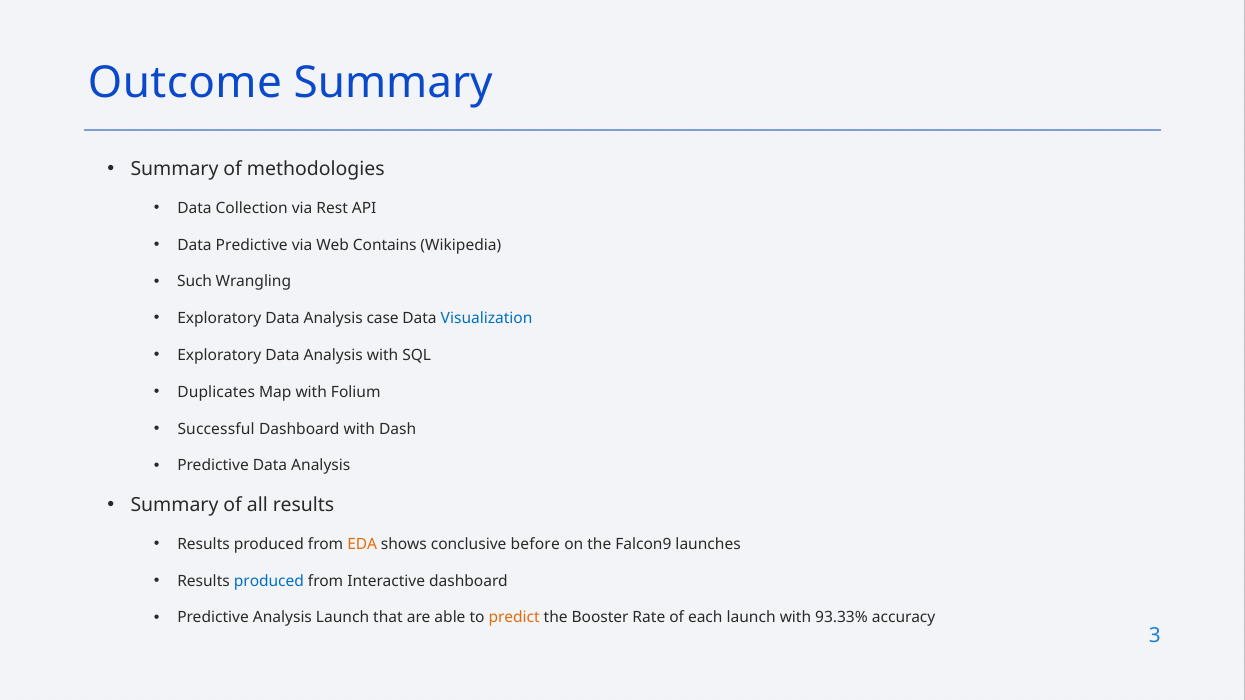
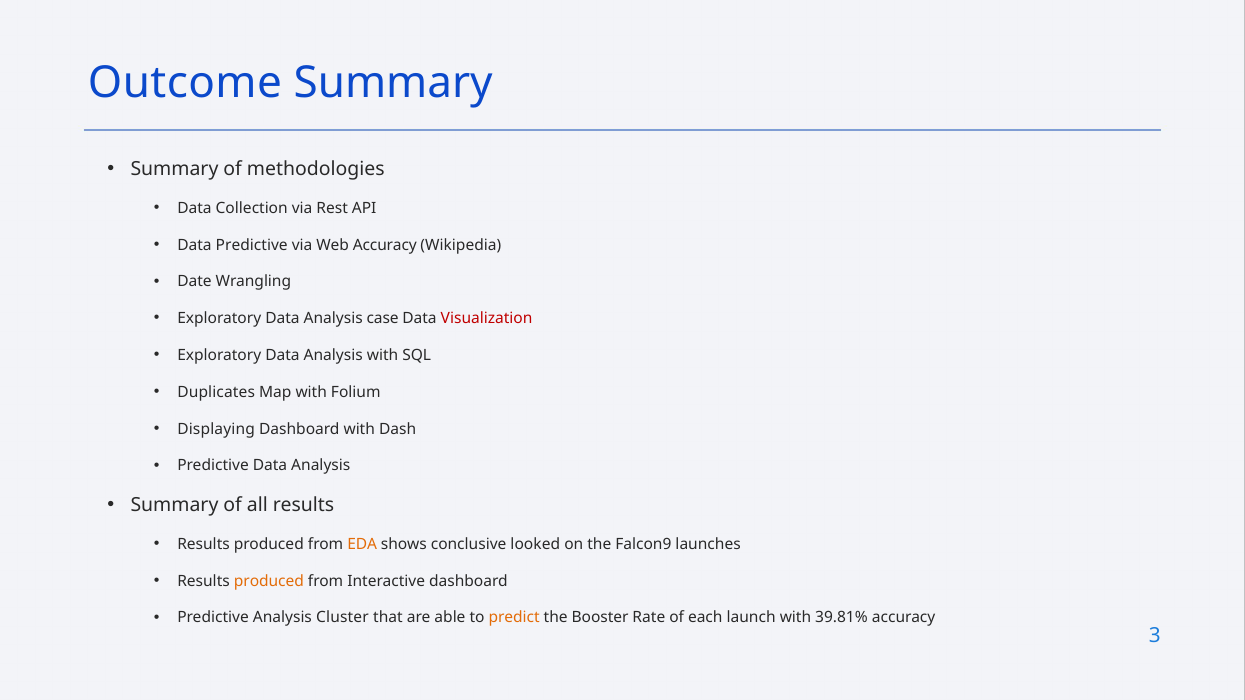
Web Contains: Contains -> Accuracy
Such: Such -> Date
Visualization colour: blue -> red
Successful: Successful -> Displaying
before: before -> looked
produced at (269, 581) colour: blue -> orange
Analysis Launch: Launch -> Cluster
93.33%: 93.33% -> 39.81%
